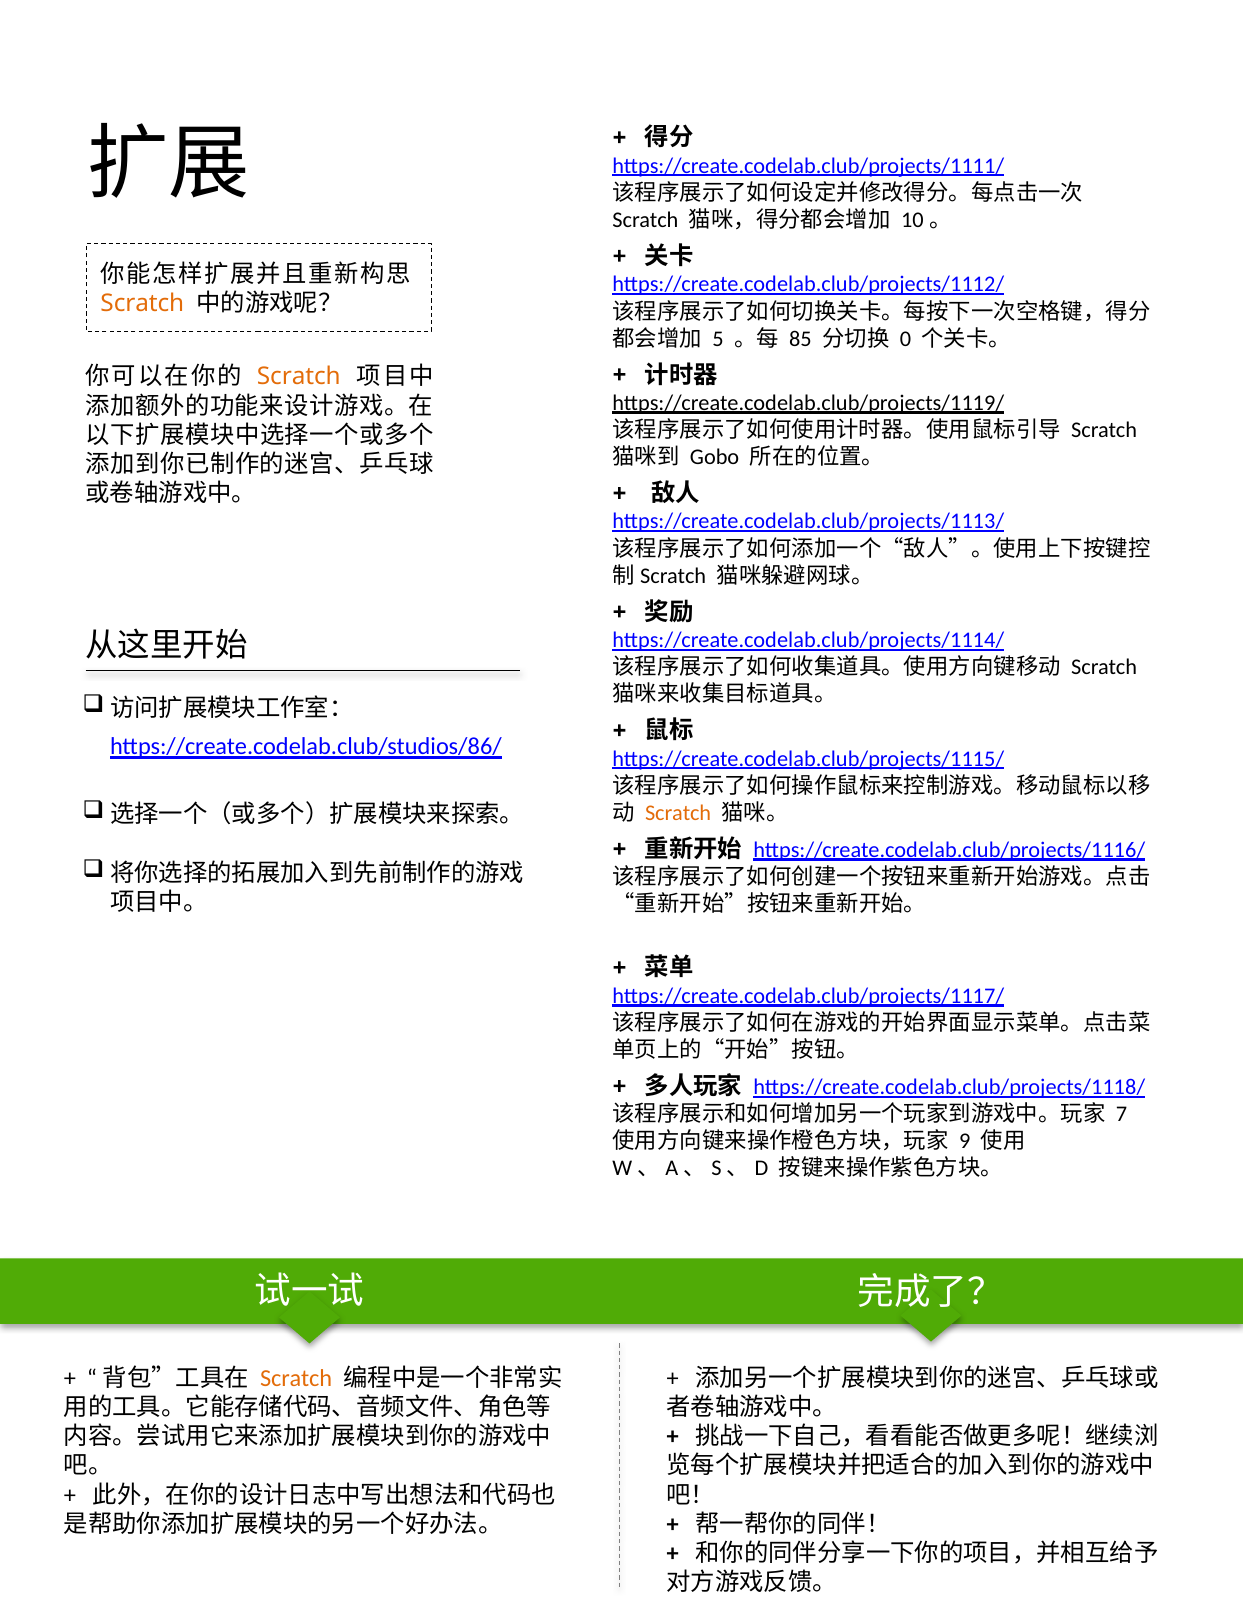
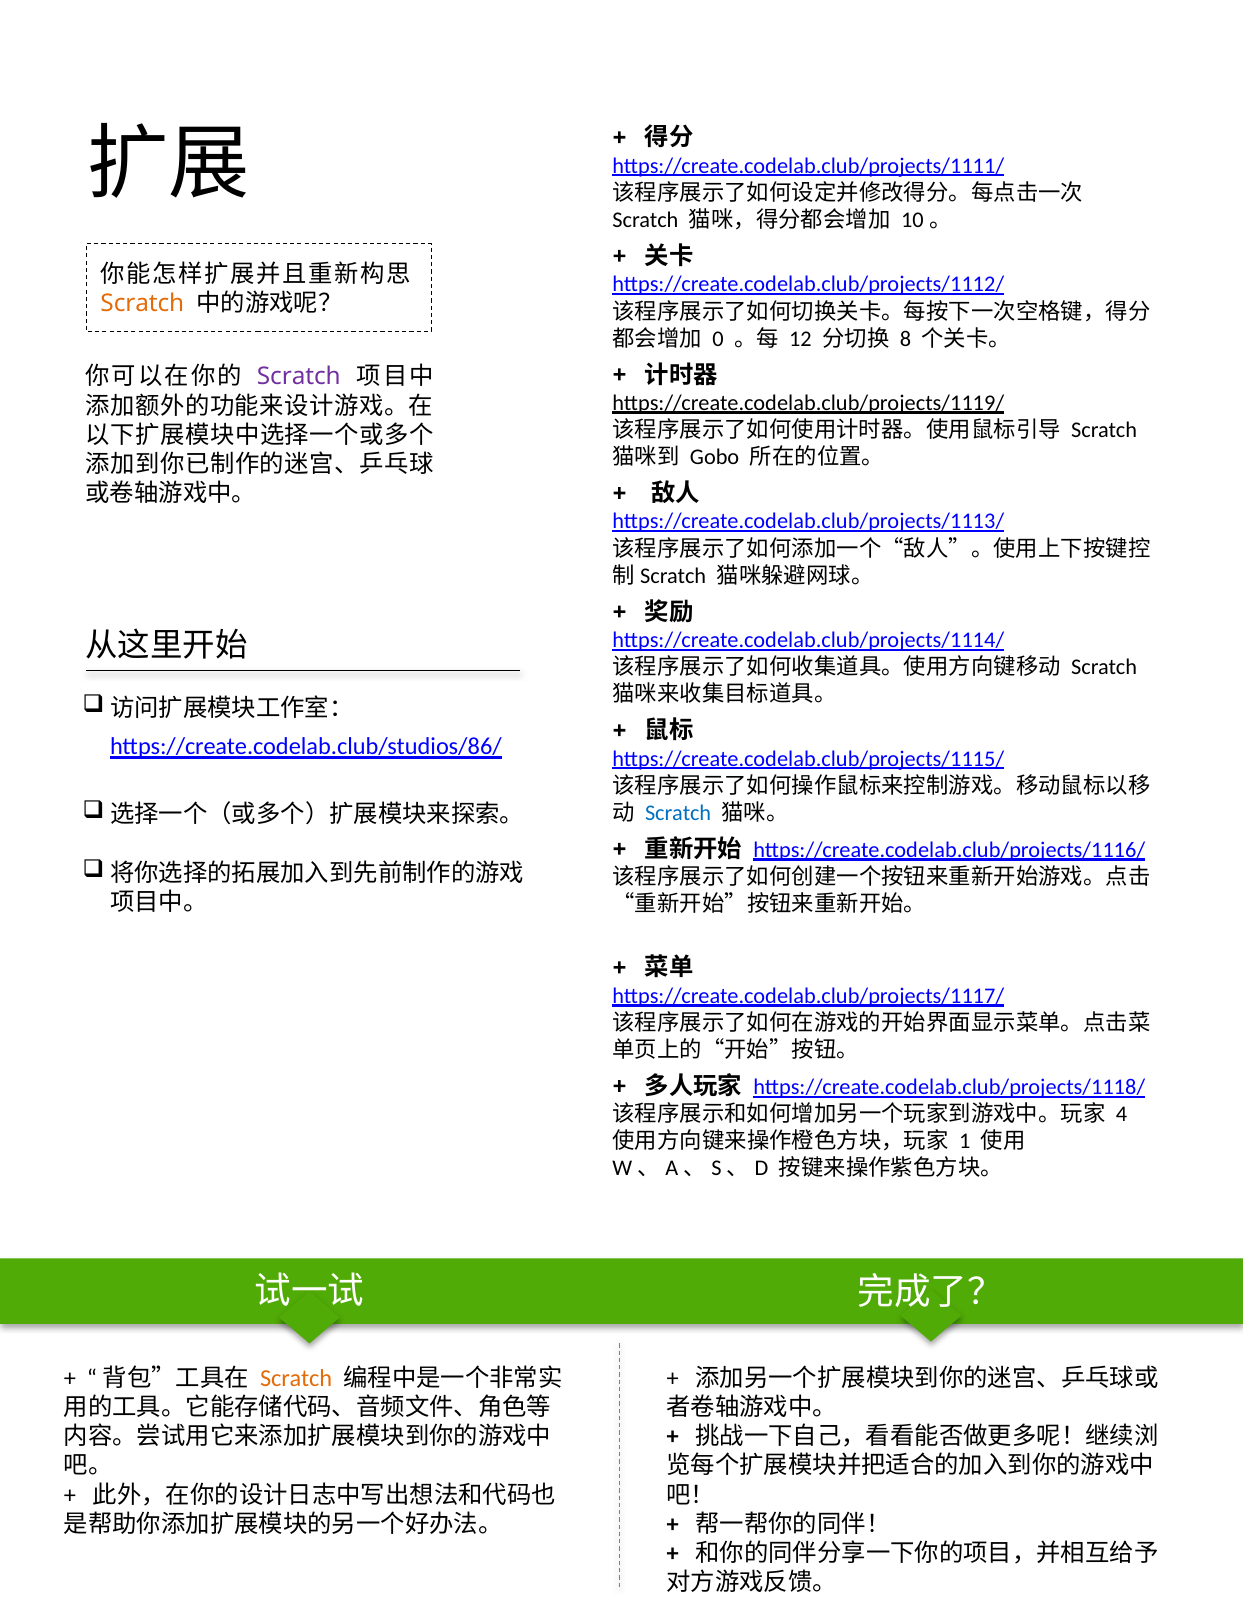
5: 5 -> 0
85: 85 -> 12
0: 0 -> 8
Scratch at (299, 377) colour: orange -> purple
Scratch at (678, 813) colour: orange -> blue
7: 7 -> 4
9: 9 -> 1
